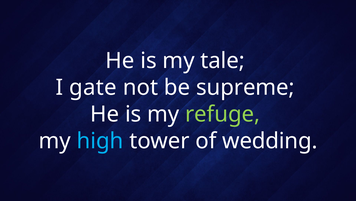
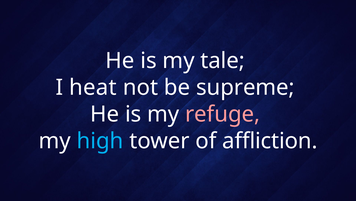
gate: gate -> heat
refuge colour: light green -> pink
wedding: wedding -> affliction
